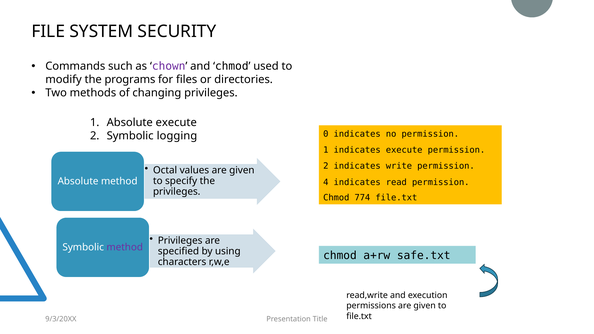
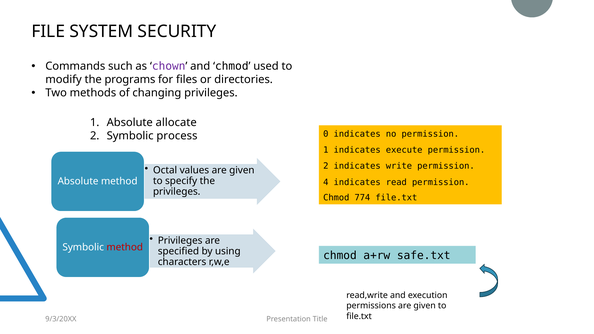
Absolute execute: execute -> allocate
logging: logging -> process
method at (125, 247) colour: purple -> red
